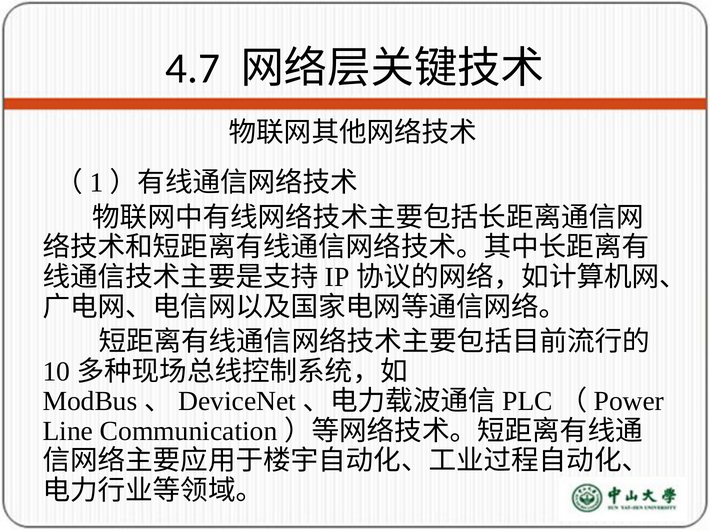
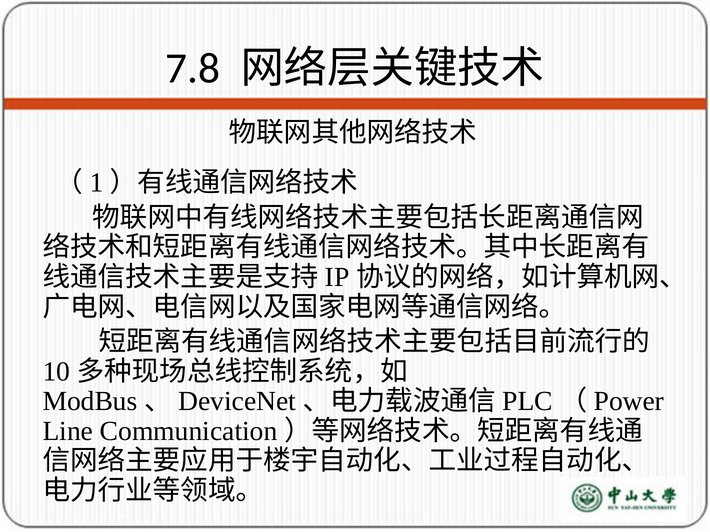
4.7: 4.7 -> 7.8
